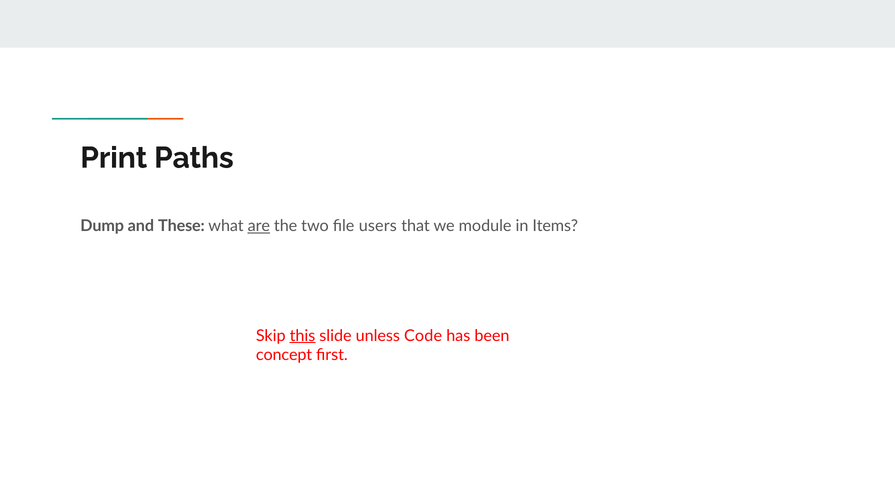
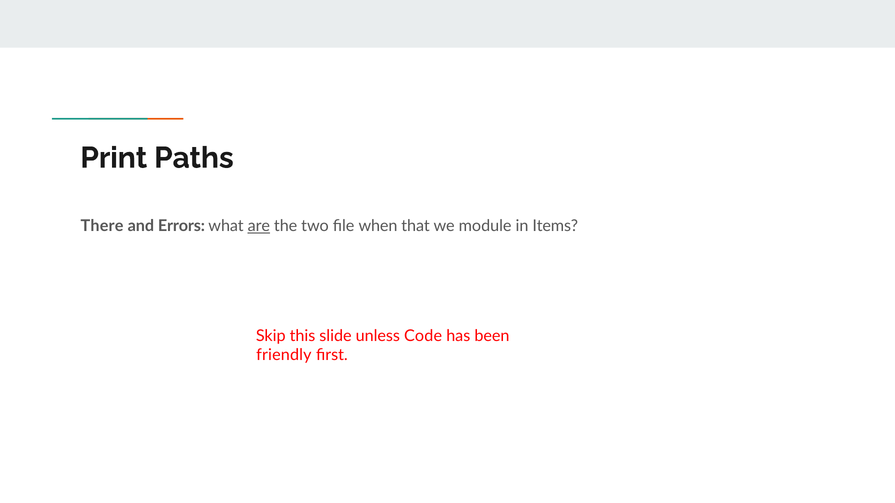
Dump: Dump -> There
These: These -> Errors
users: users -> when
this underline: present -> none
concept: concept -> friendly
